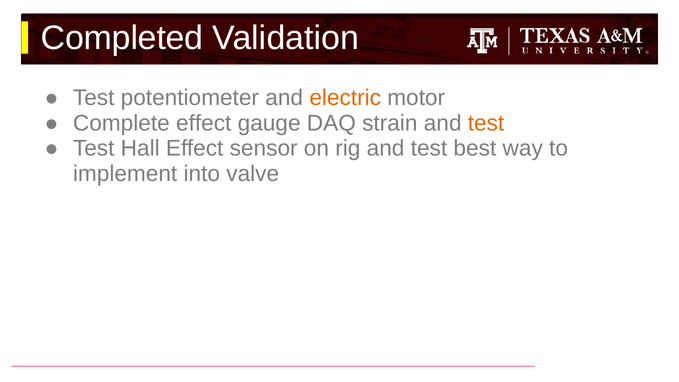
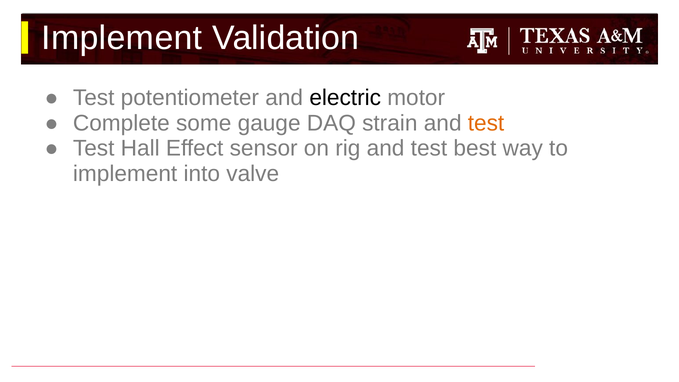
Completed at (122, 38): Completed -> Implement
electric colour: orange -> black
Complete effect: effect -> some
